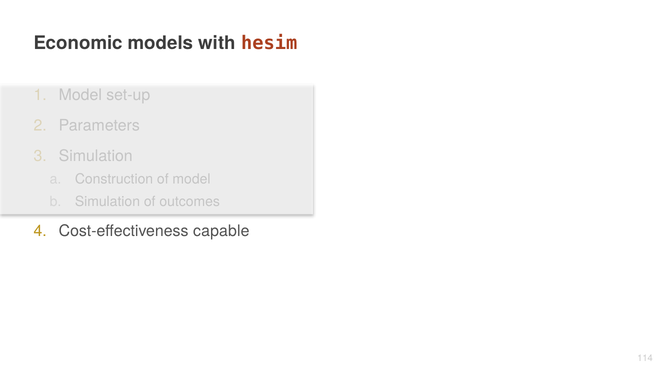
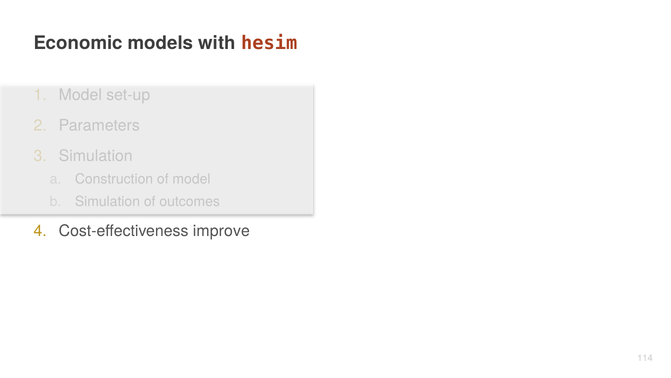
capable: capable -> improve
